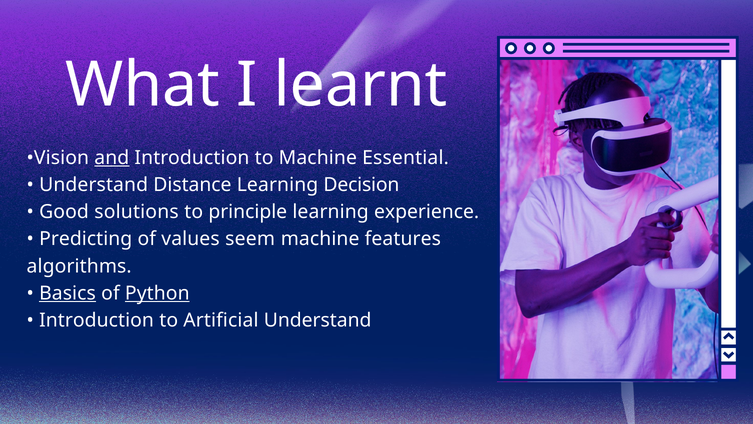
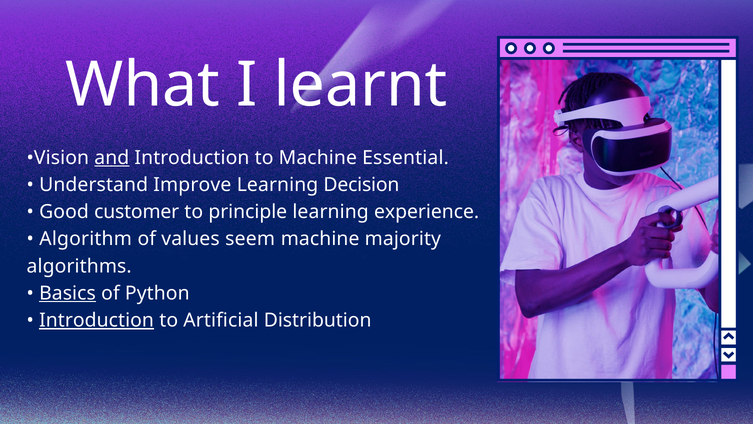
Distance: Distance -> Improve
solutions: solutions -> customer
Predicting: Predicting -> Algorithm
features: features -> majority
Python underline: present -> none
Introduction at (97, 320) underline: none -> present
Artificial Understand: Understand -> Distribution
